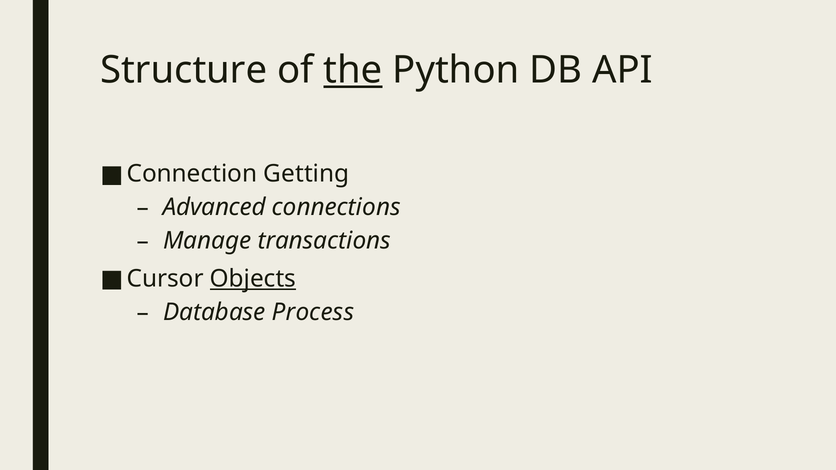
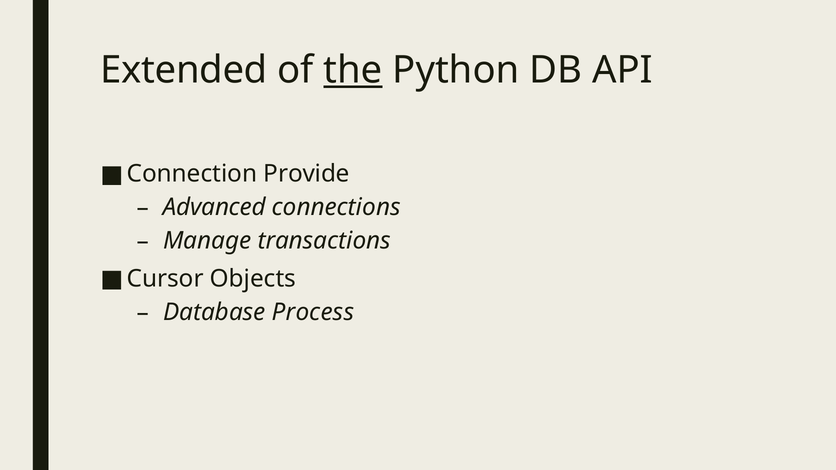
Structure: Structure -> Extended
Getting: Getting -> Provide
Objects underline: present -> none
